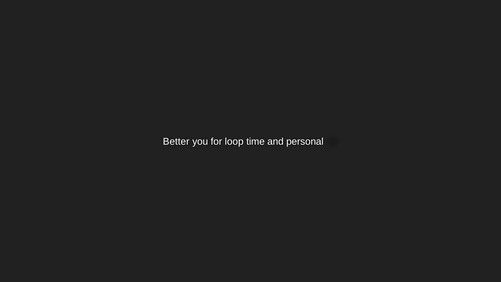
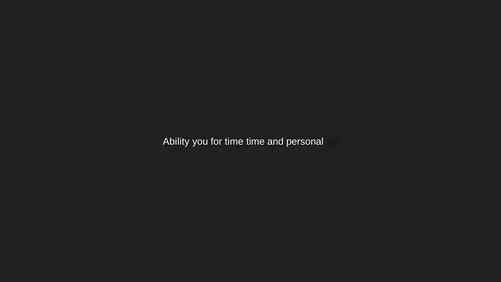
Better: Better -> Ability
for loop: loop -> time
